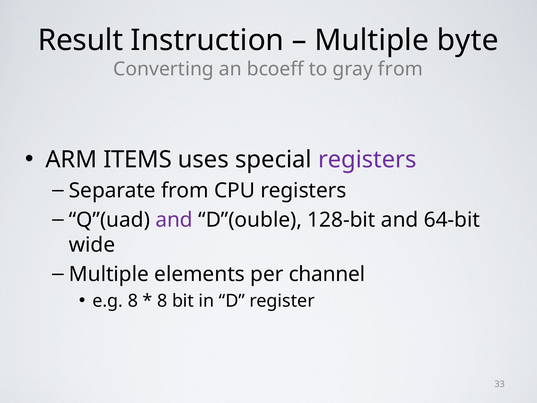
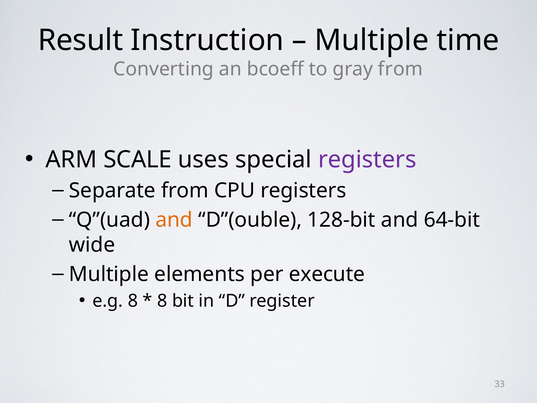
byte: byte -> time
ITEMS: ITEMS -> SCALE
and at (174, 220) colour: purple -> orange
channel: channel -> execute
